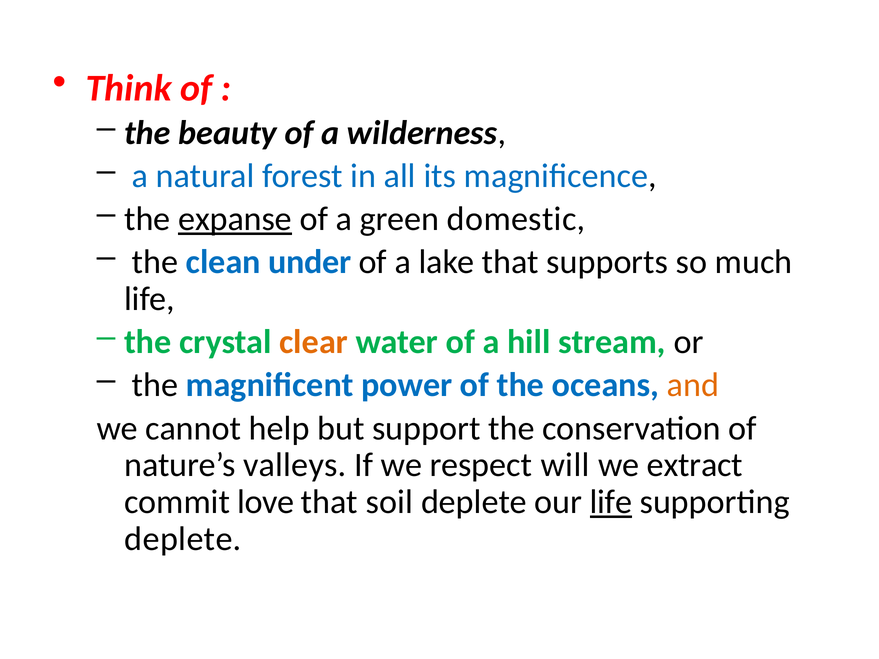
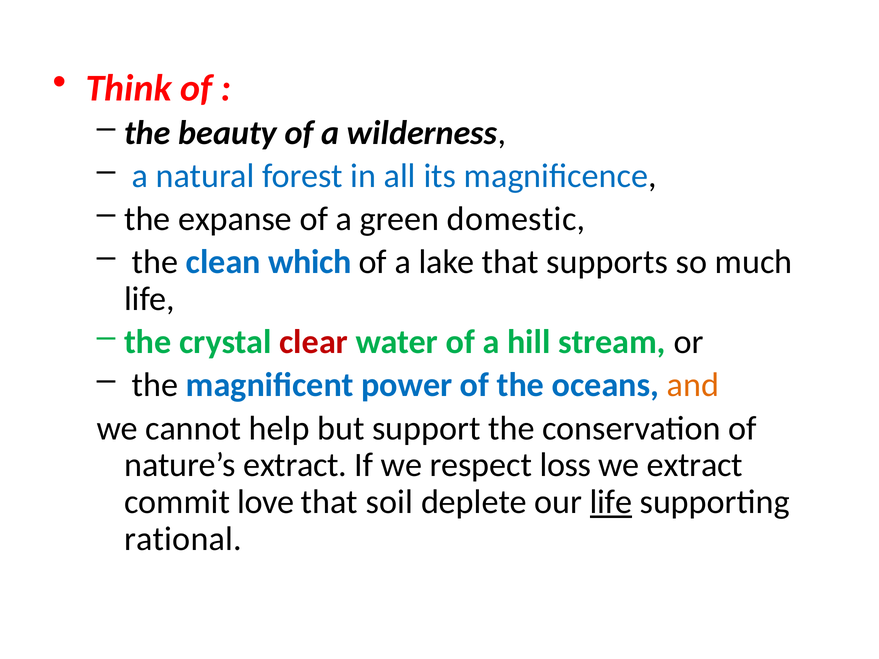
expanse underline: present -> none
under: under -> which
clear colour: orange -> red
nature’s valleys: valleys -> extract
will: will -> loss
deplete at (183, 539): deplete -> rational
